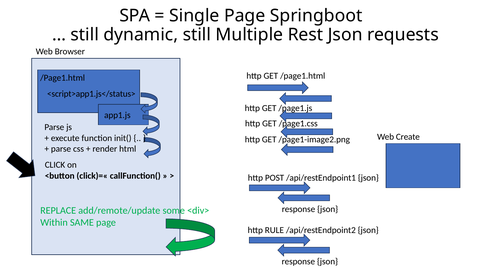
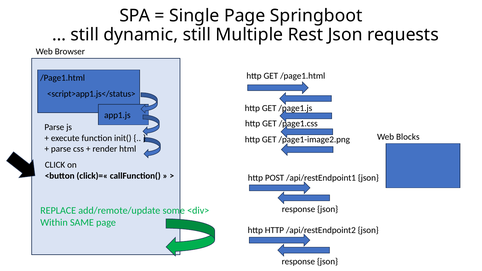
Create: Create -> Blocks
http RULE: RULE -> HTTP
